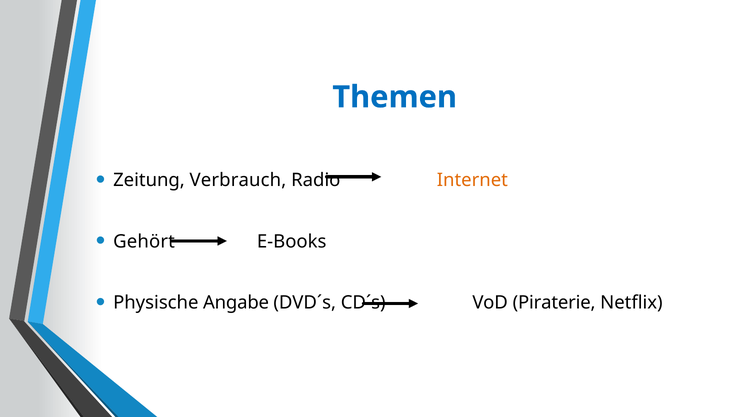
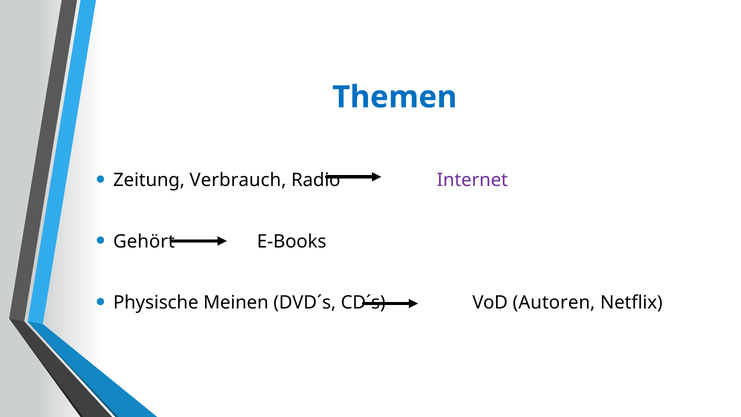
Internet colour: orange -> purple
Angabe: Angabe -> Meinen
Piraterie: Piraterie -> Autoren
